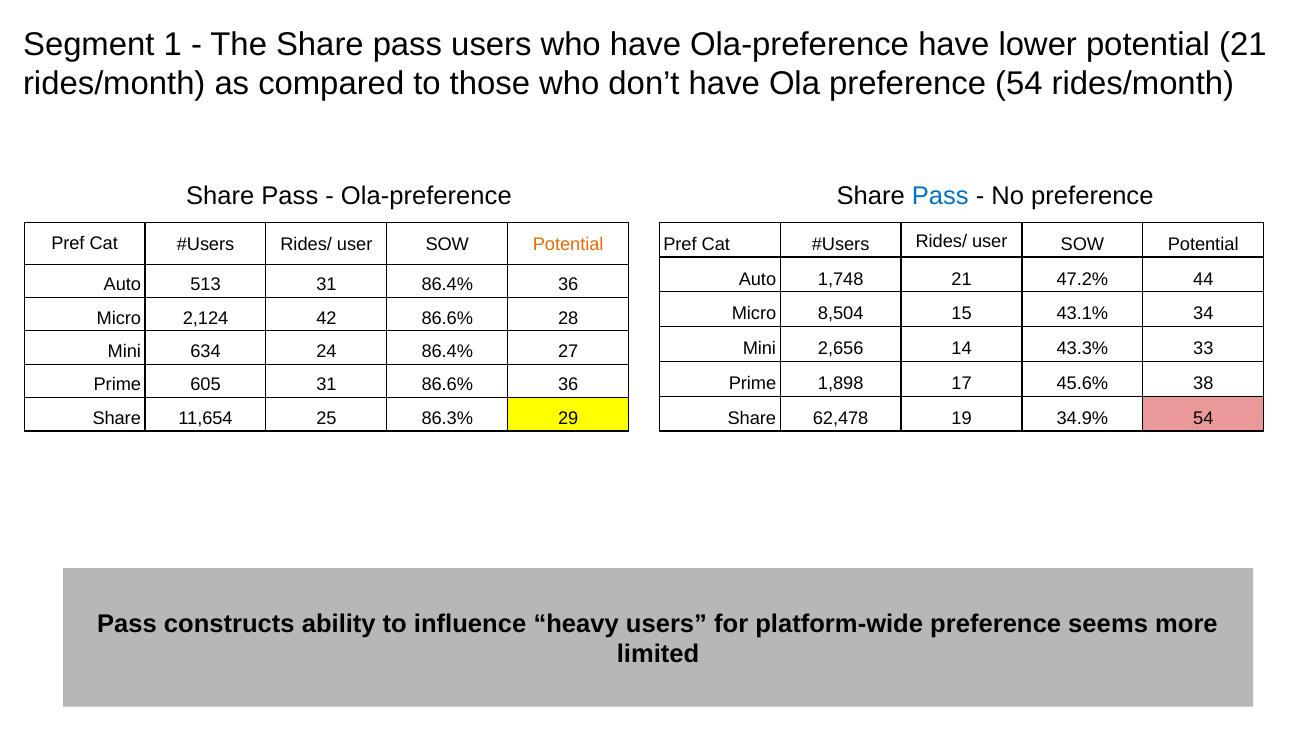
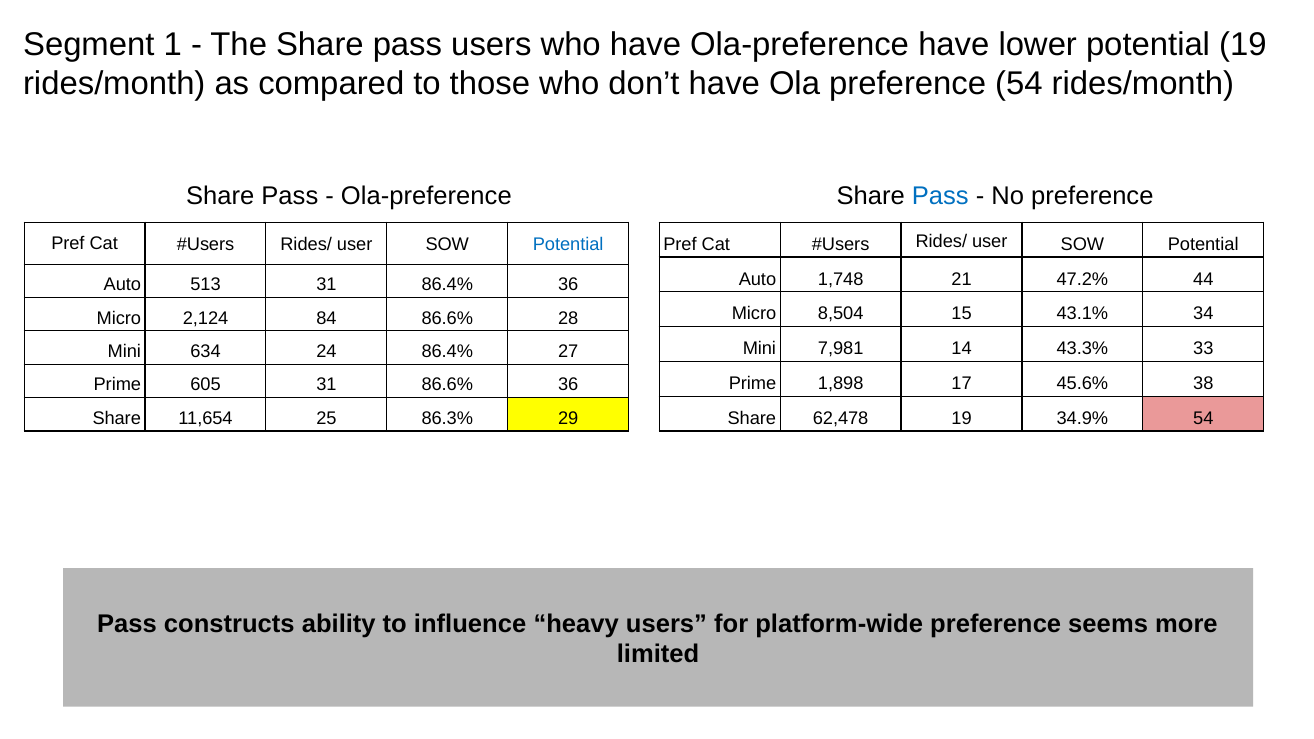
potential 21: 21 -> 19
Potential at (568, 245) colour: orange -> blue
42: 42 -> 84
2,656: 2,656 -> 7,981
